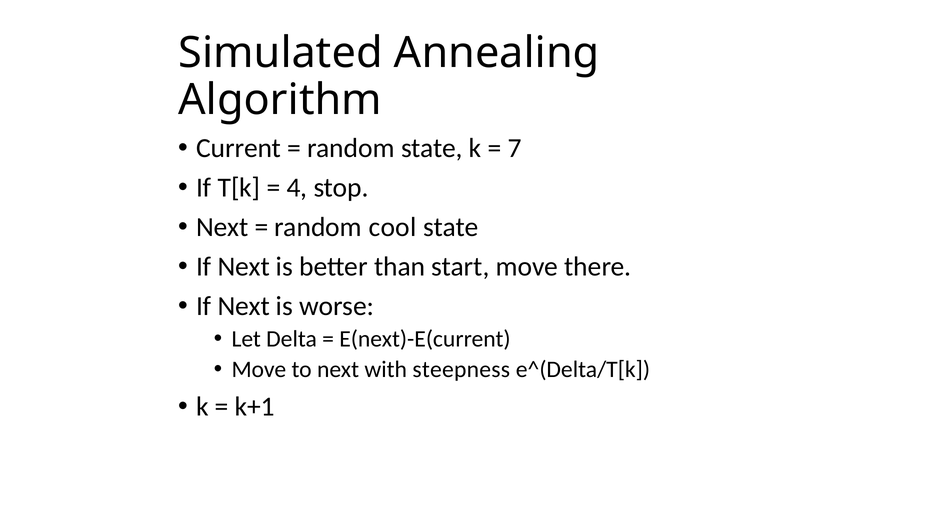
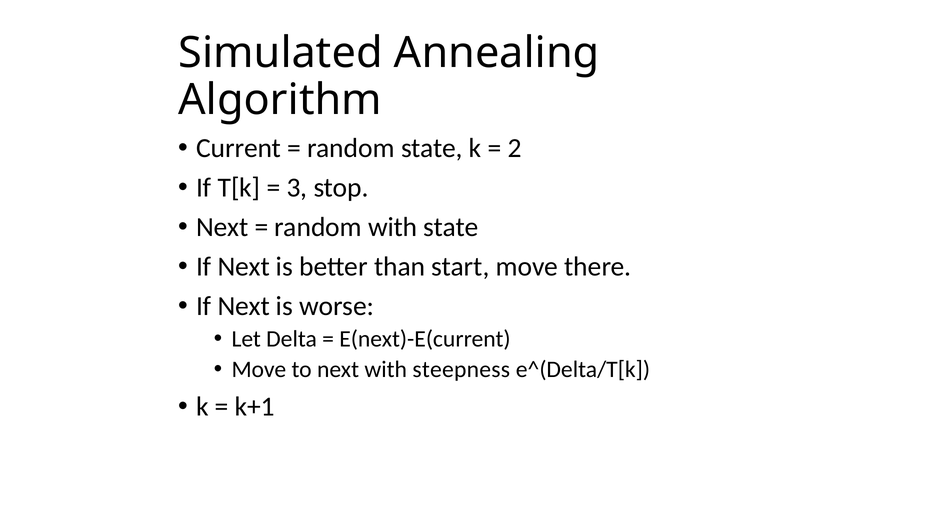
7: 7 -> 2
4: 4 -> 3
random cool: cool -> with
